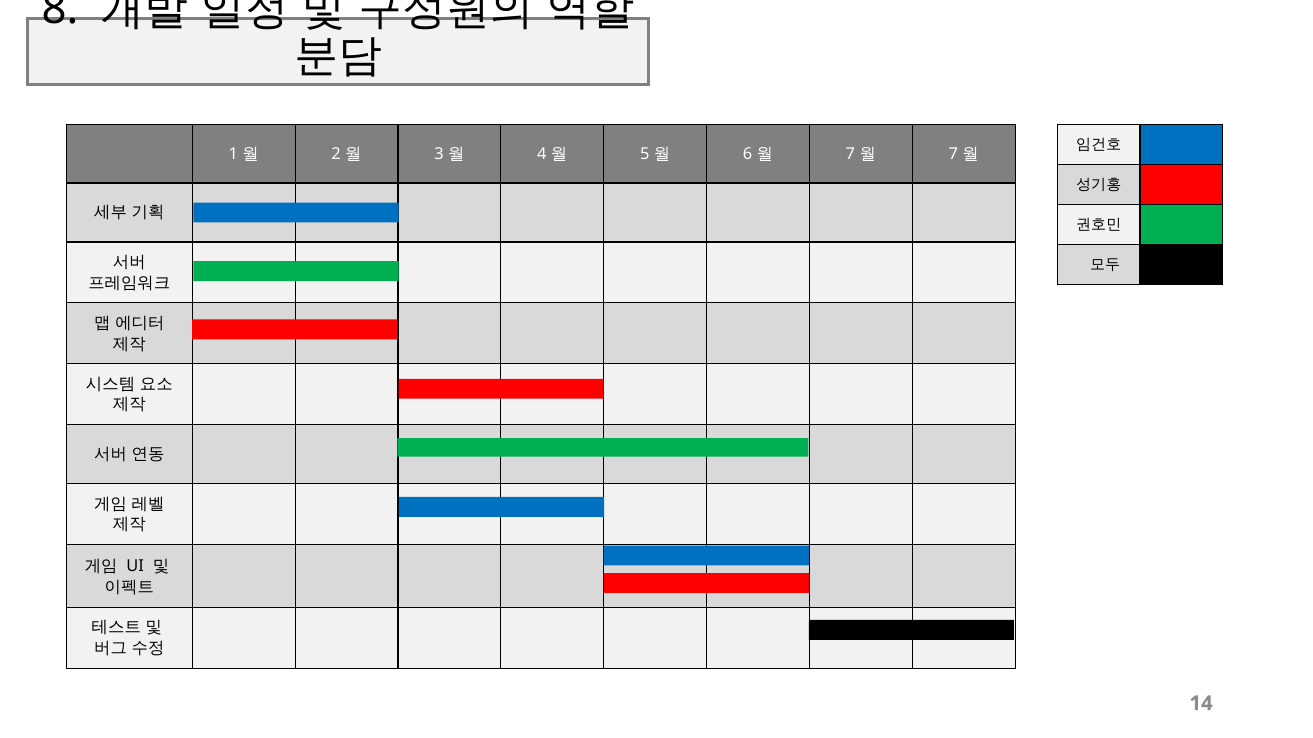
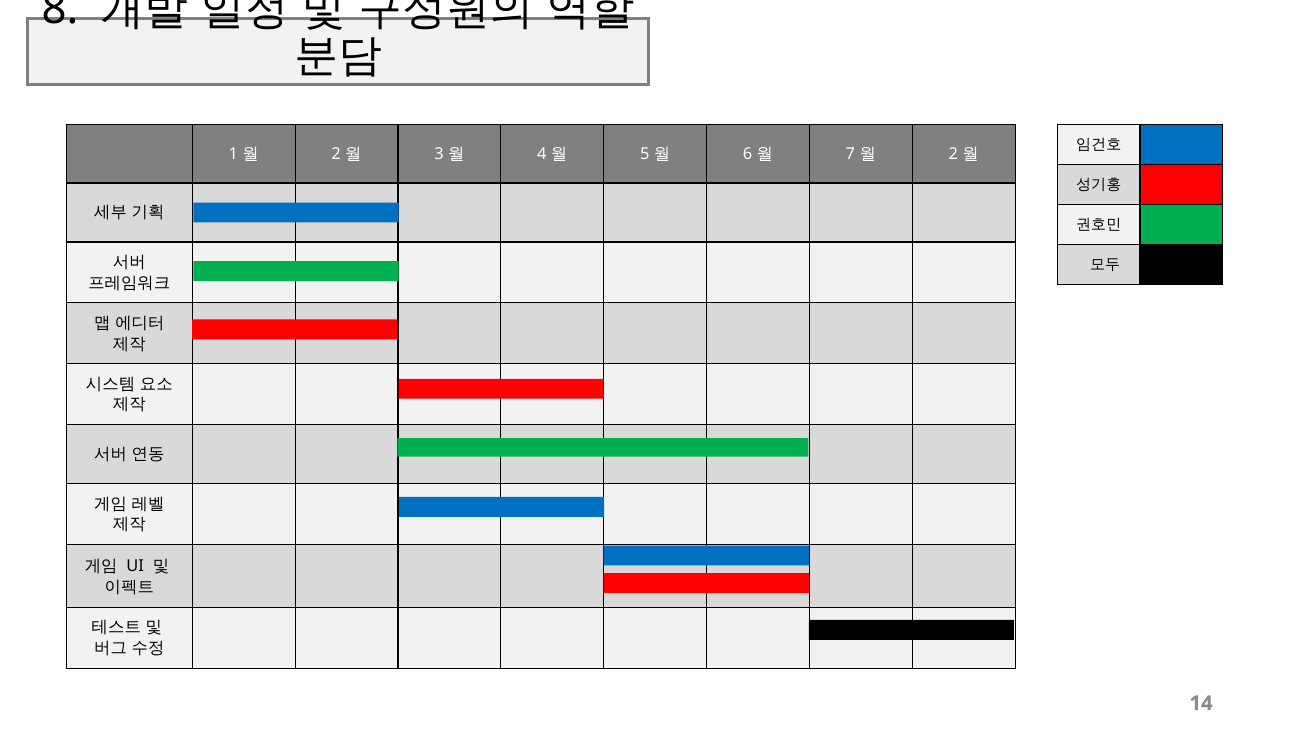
7 at (953, 155): 7 -> 2
